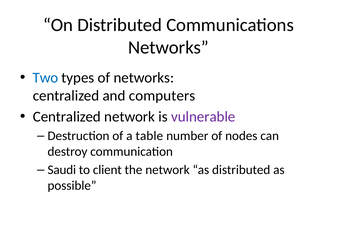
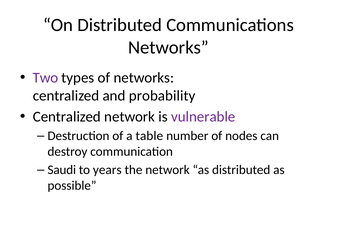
Two colour: blue -> purple
computers: computers -> probability
client: client -> years
